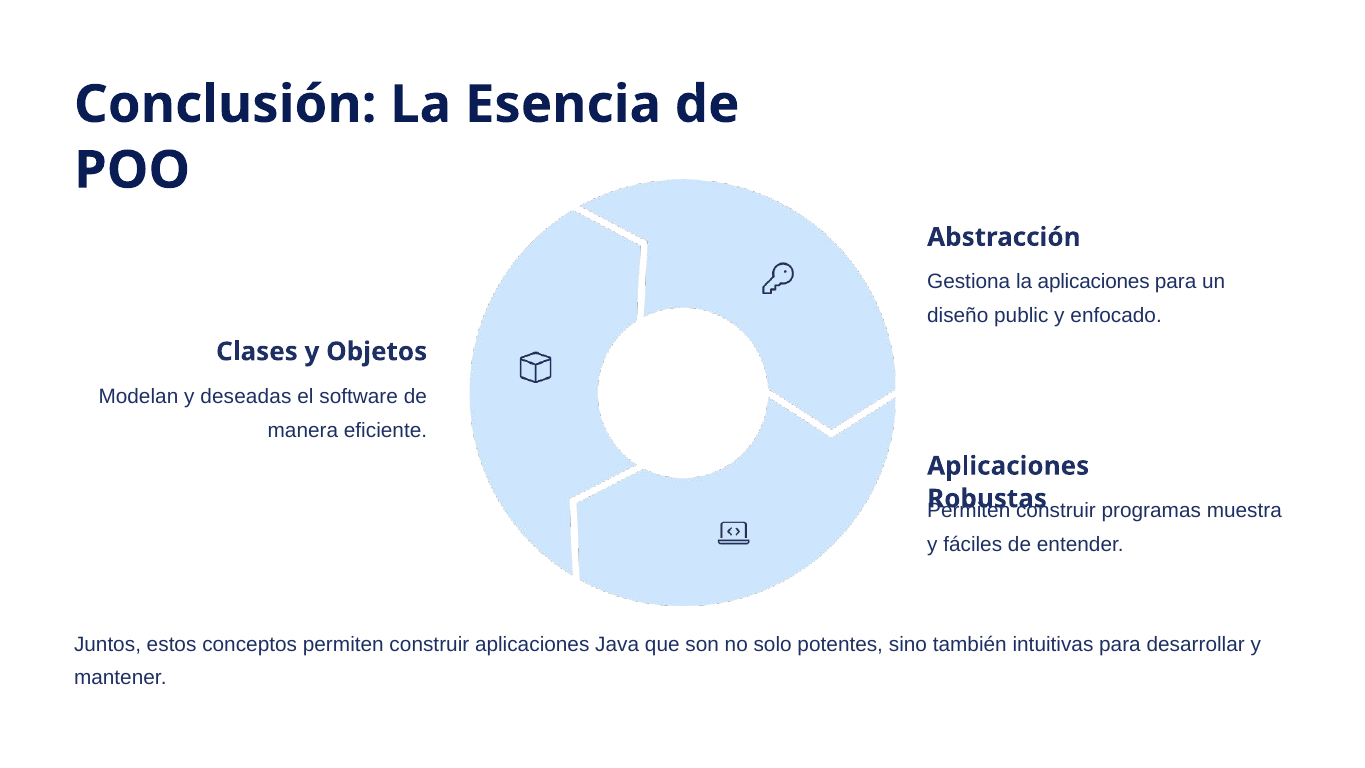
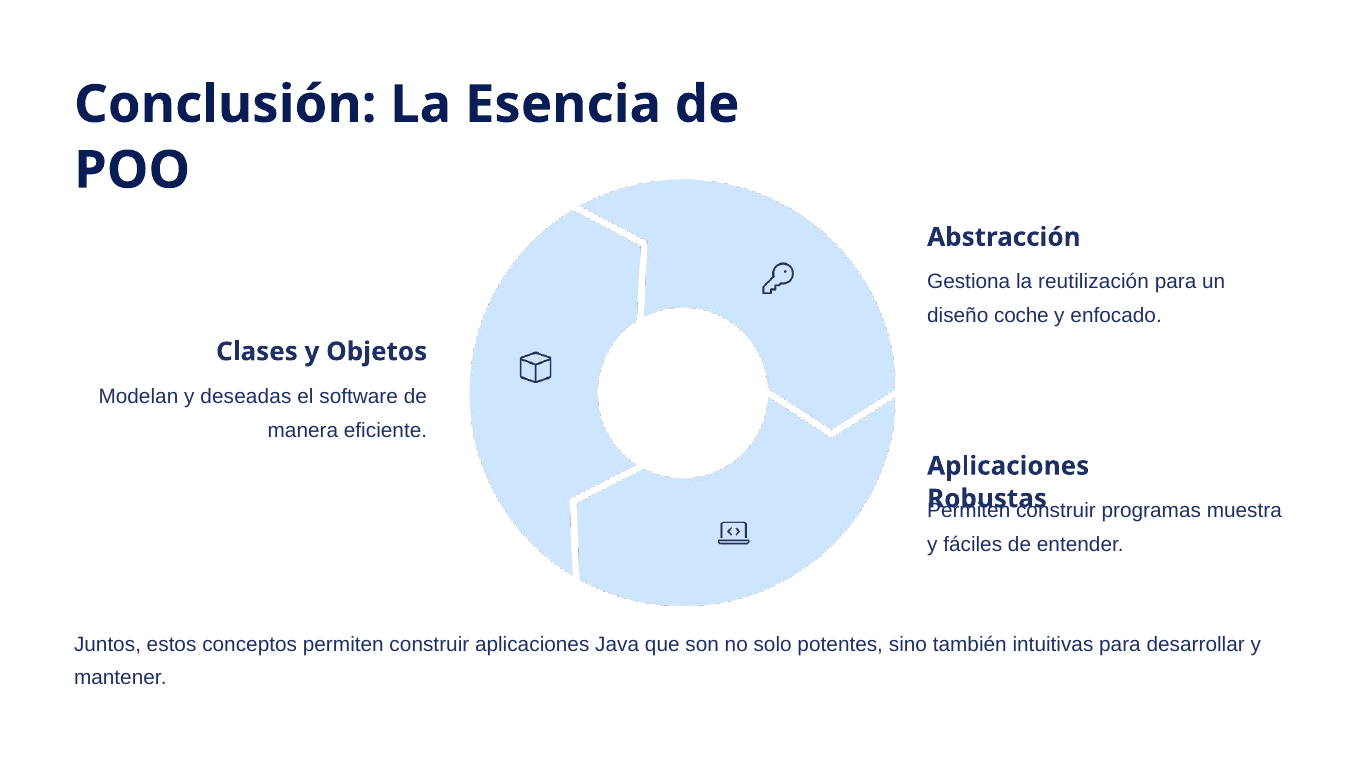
la aplicaciones: aplicaciones -> reutilización
public: public -> coche
